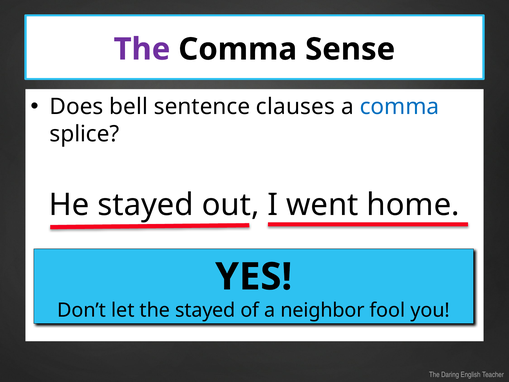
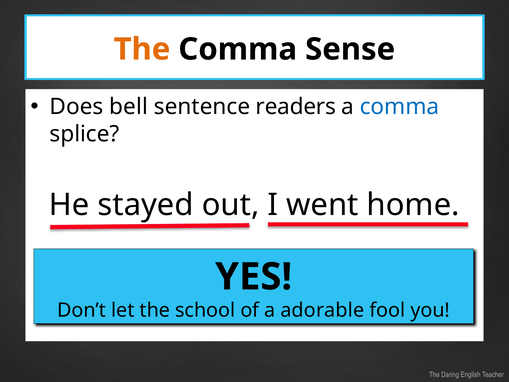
The at (142, 49) colour: purple -> orange
clauses: clauses -> readers
the stayed: stayed -> school
neighbor: neighbor -> adorable
